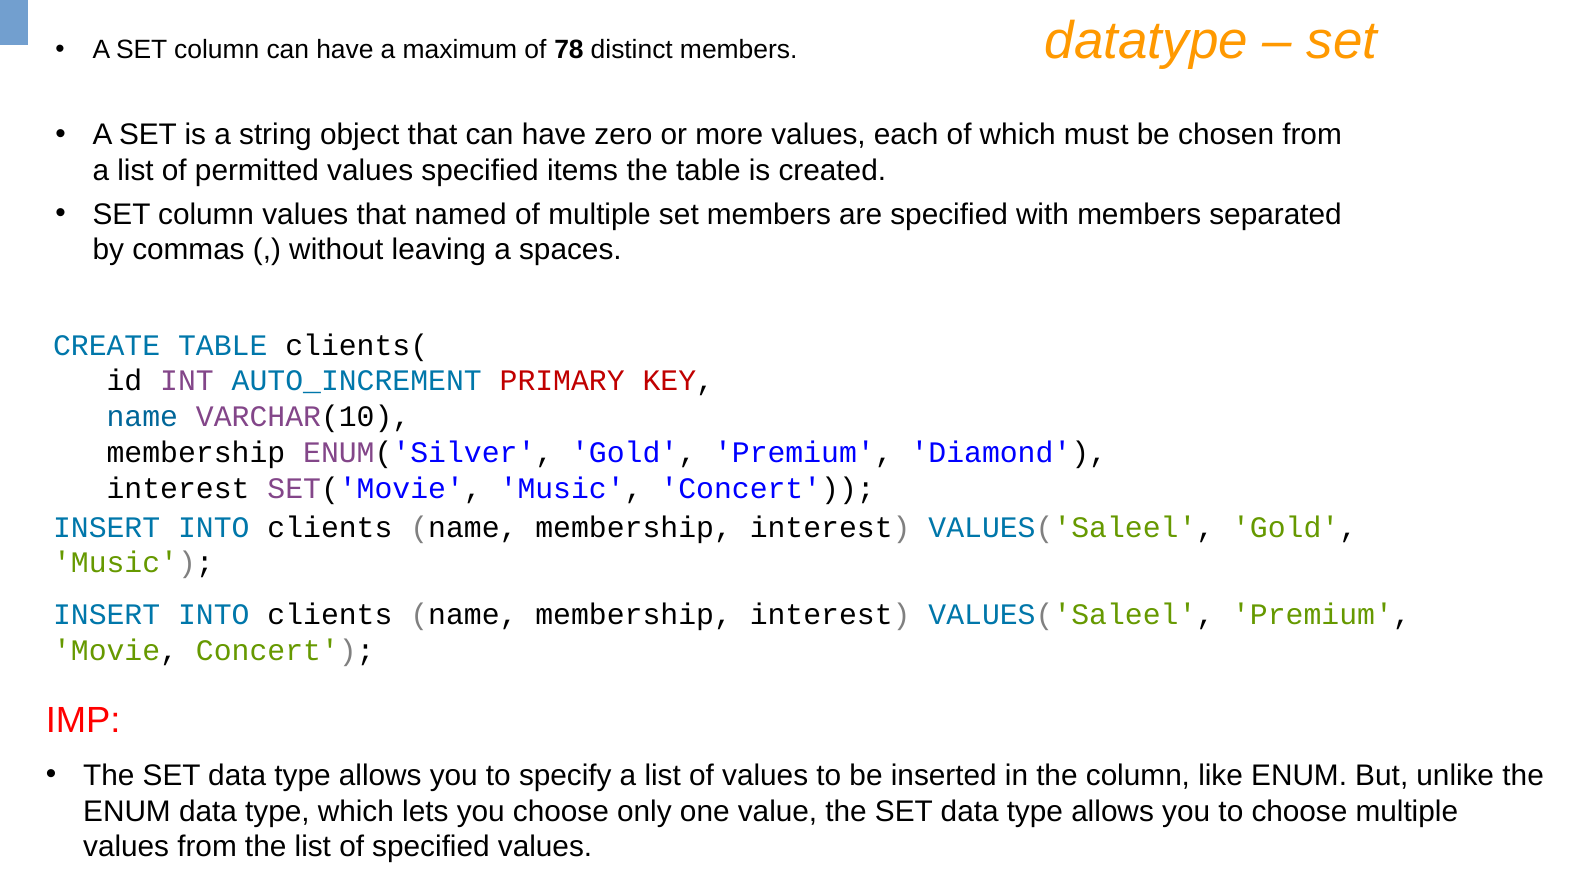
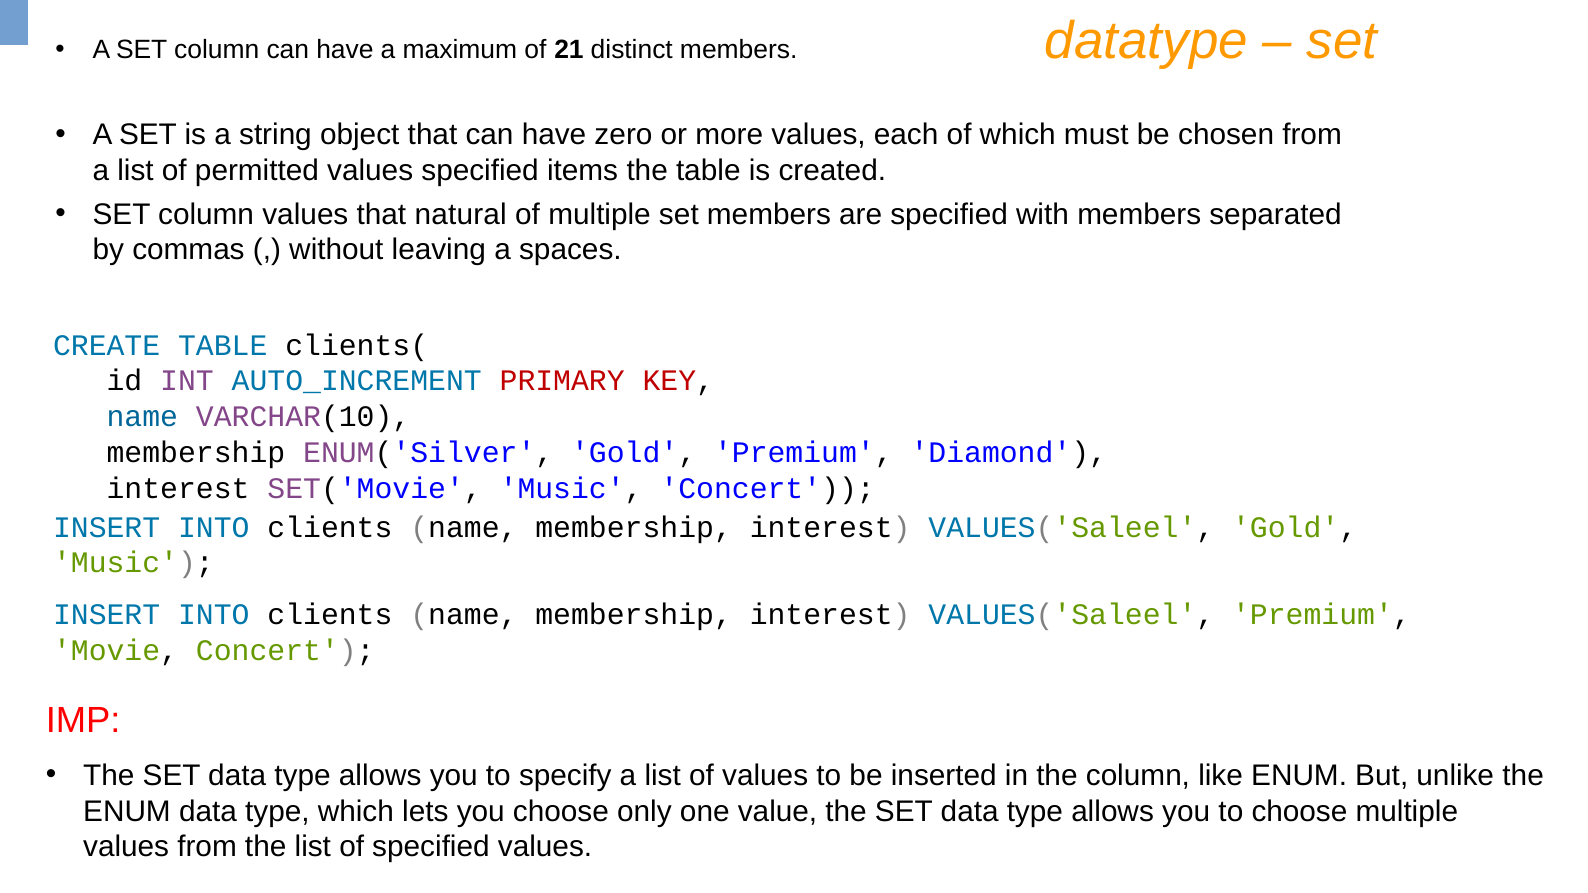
78: 78 -> 21
named: named -> natural
